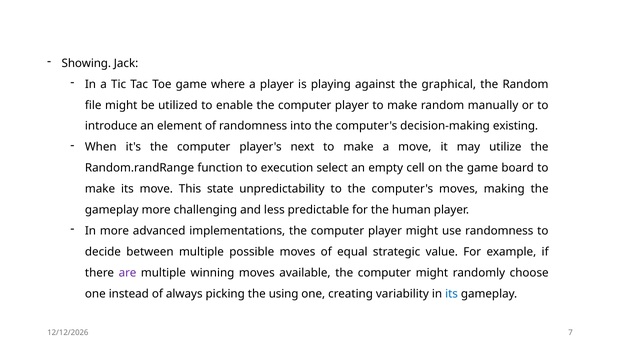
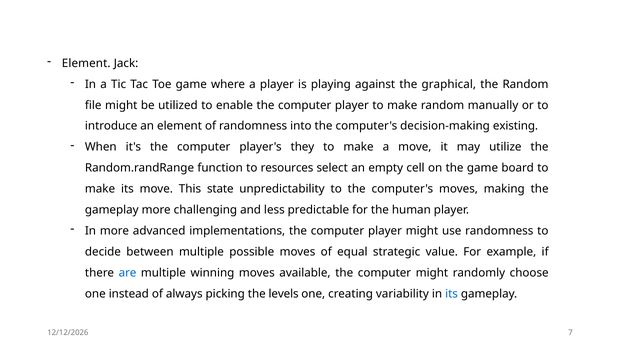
Showing at (86, 63): Showing -> Element
next: next -> they
execution: execution -> resources
are colour: purple -> blue
using: using -> levels
